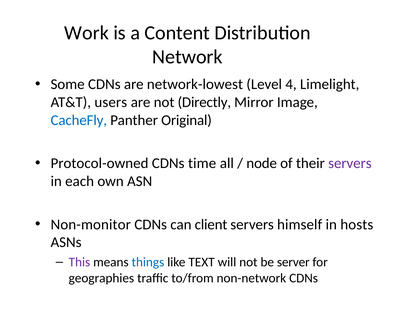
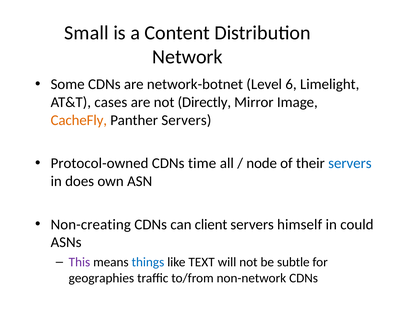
Work: Work -> Small
network-lowest: network-lowest -> network-botnet
4: 4 -> 6
users: users -> cases
CacheFly colour: blue -> orange
Panther Original: Original -> Servers
servers at (350, 163) colour: purple -> blue
each: each -> does
Non-monitor: Non-monitor -> Non-creating
hosts: hosts -> could
server: server -> subtle
